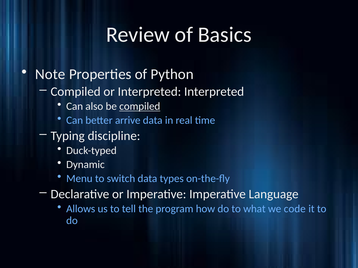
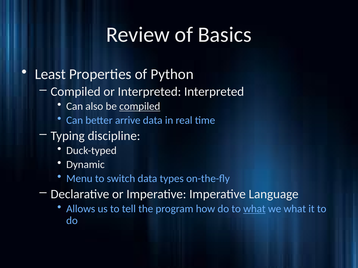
Note: Note -> Least
what at (254, 209) underline: none -> present
we code: code -> what
